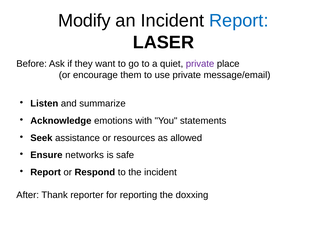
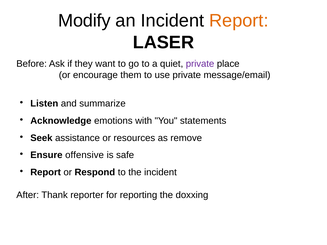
Report at (239, 21) colour: blue -> orange
allowed: allowed -> remove
networks: networks -> offensive
